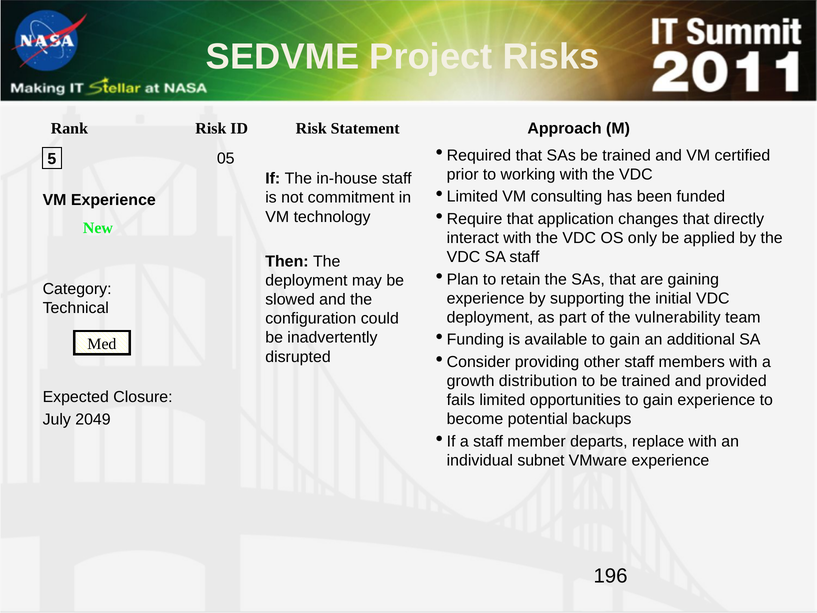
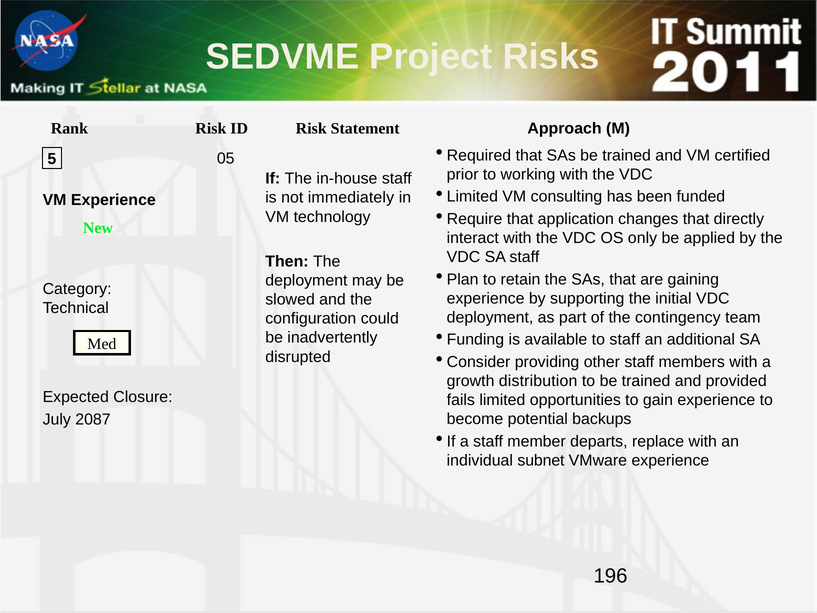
commitment: commitment -> immediately
vulnerability: vulnerability -> contingency
available to gain: gain -> staff
2049: 2049 -> 2087
